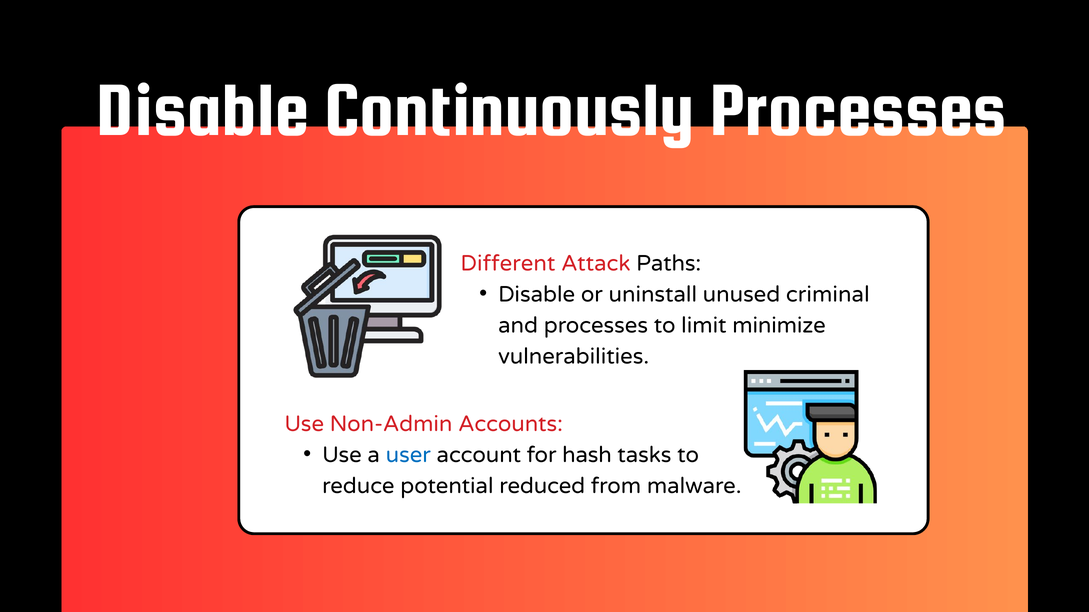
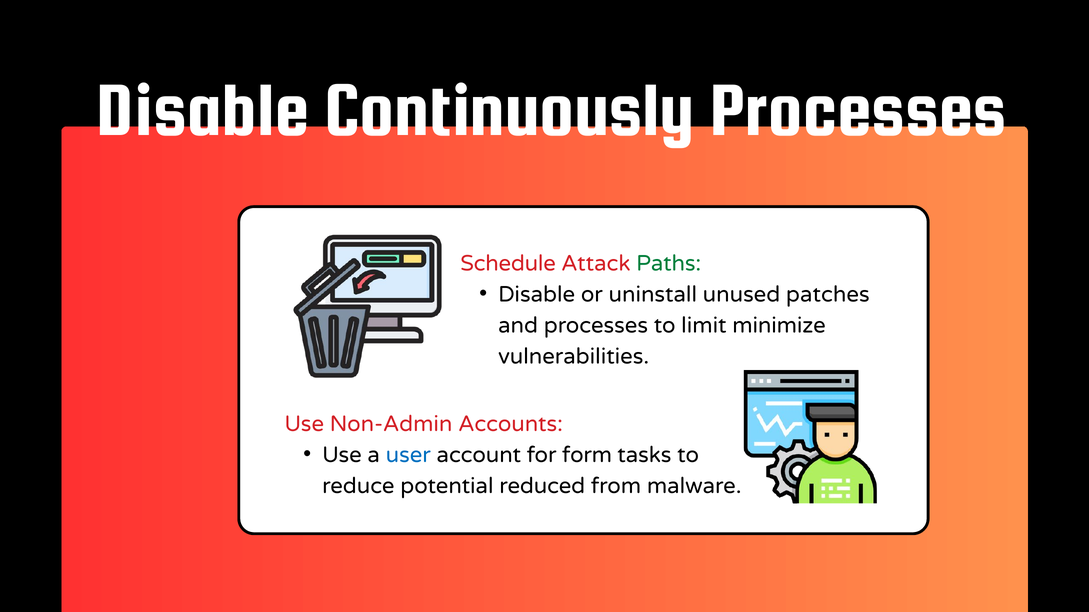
Different: Different -> Schedule
Paths colour: black -> green
criminal: criminal -> patches
hash: hash -> form
